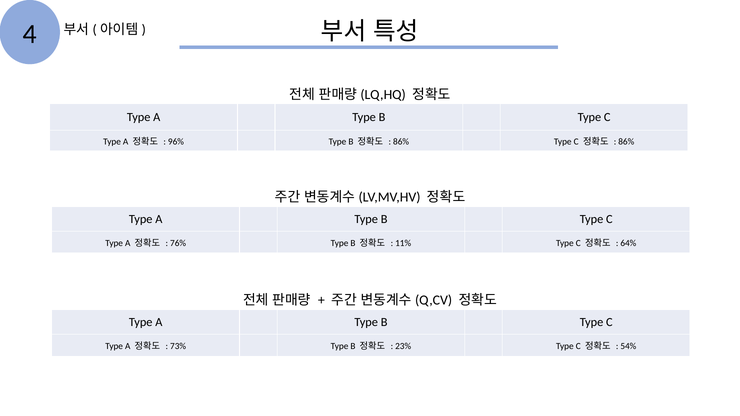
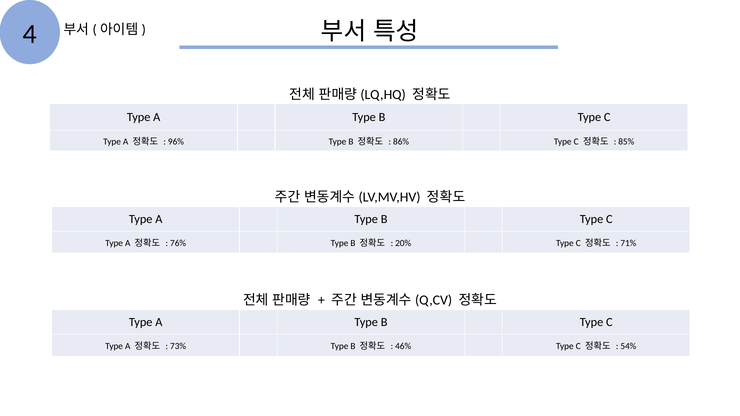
86% at (626, 142): 86% -> 85%
11%: 11% -> 20%
64%: 64% -> 71%
23%: 23% -> 46%
